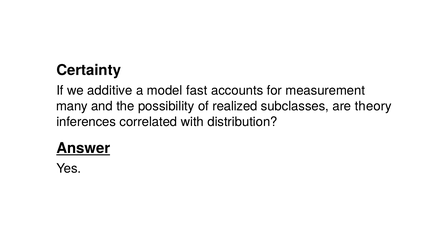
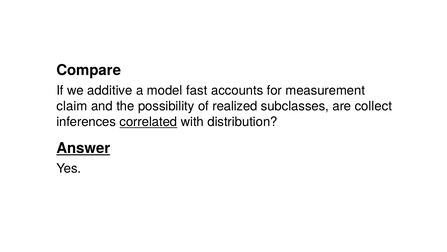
Certainty: Certainty -> Compare
many: many -> claim
theory: theory -> collect
correlated underline: none -> present
